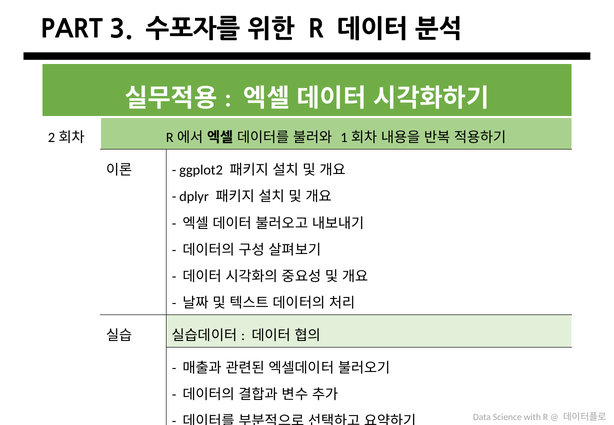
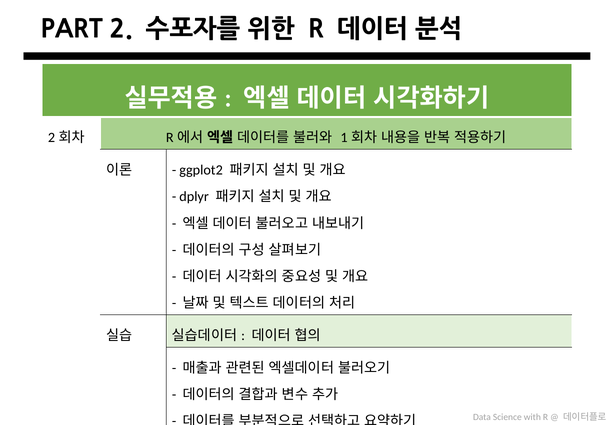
3: 3 -> 2
